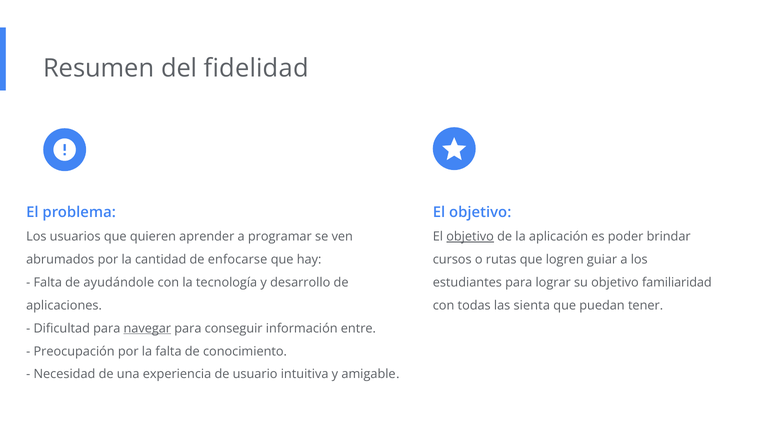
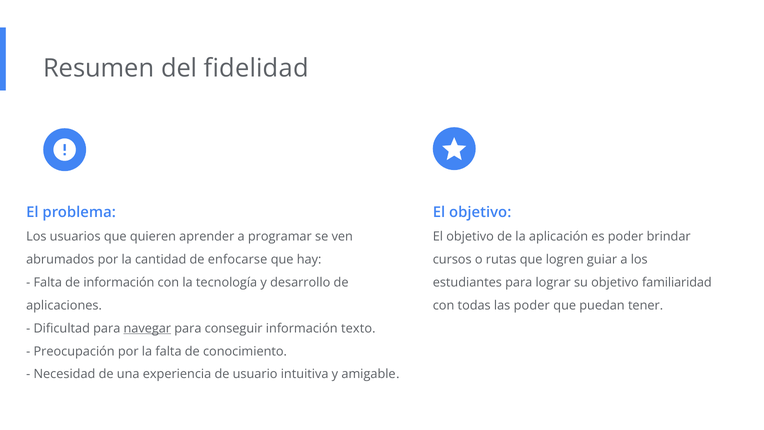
objetivo at (470, 237) underline: present -> none
de ayudándole: ayudándole -> información
las sienta: sienta -> poder
entre: entre -> texto
